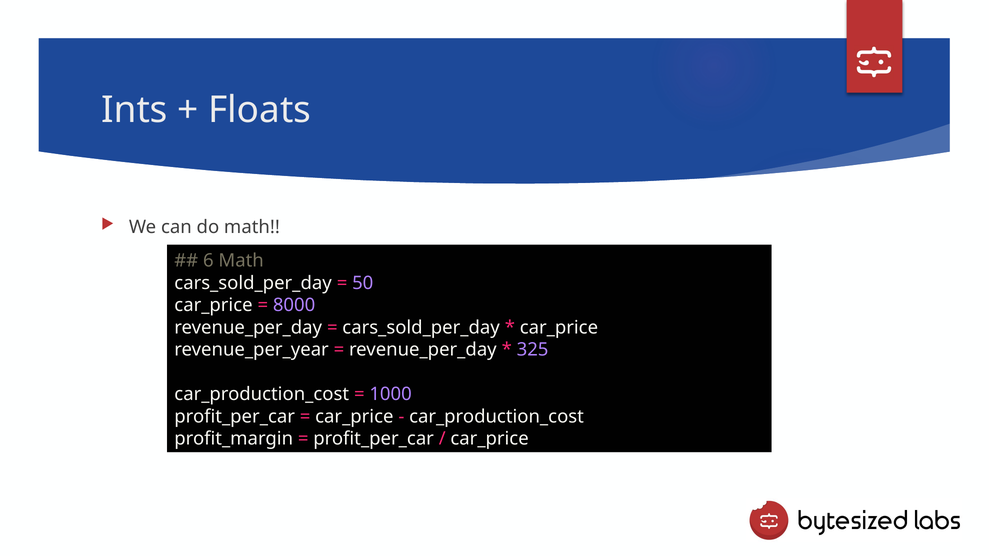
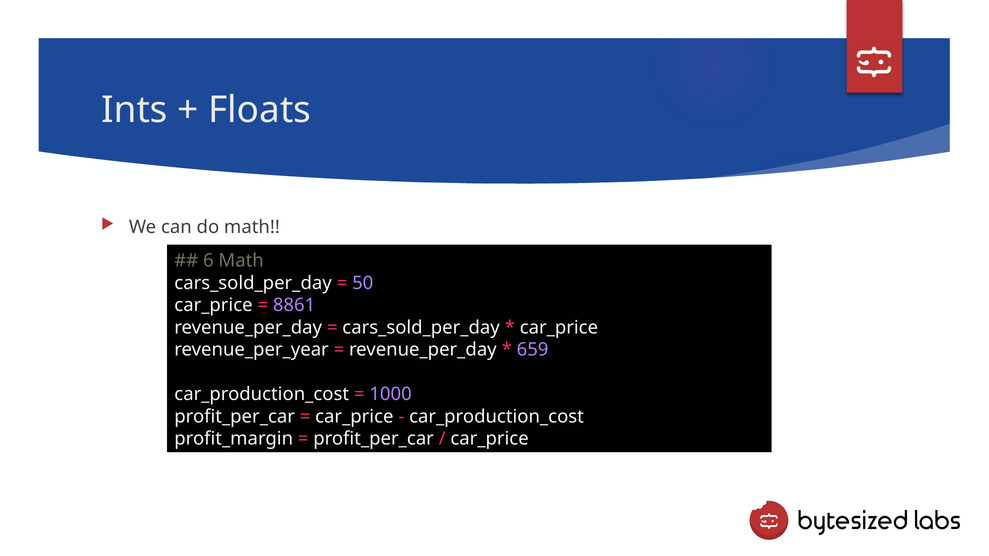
8000: 8000 -> 8861
325: 325 -> 659
